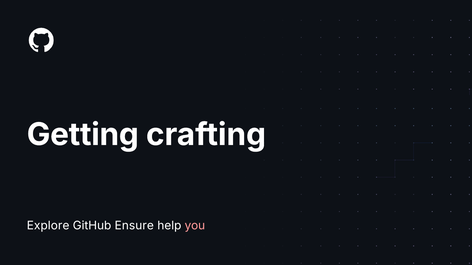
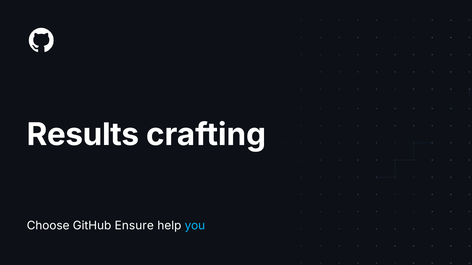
Getting: Getting -> Results
Explore: Explore -> Choose
you colour: pink -> light blue
